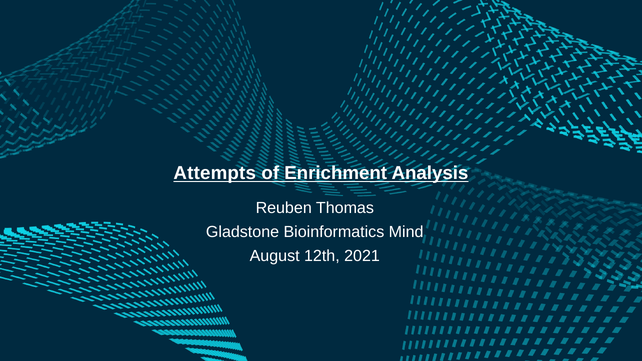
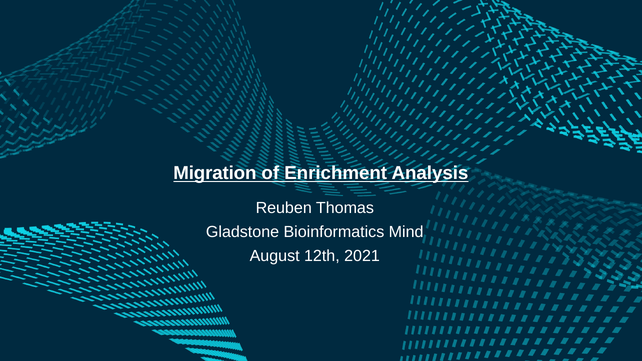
Attempts: Attempts -> Migration
